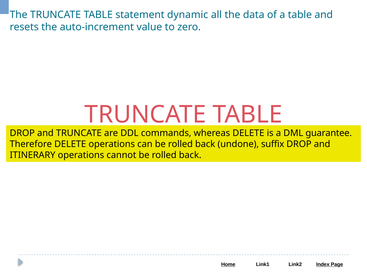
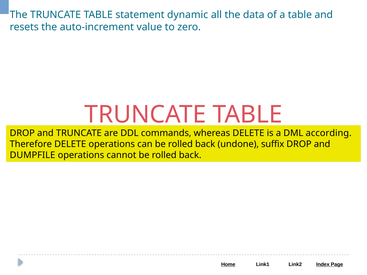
guarantee: guarantee -> according
ITINERARY: ITINERARY -> DUMPFILE
